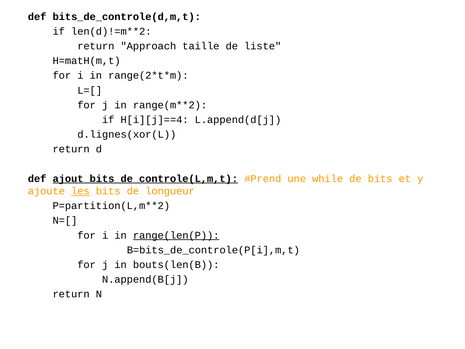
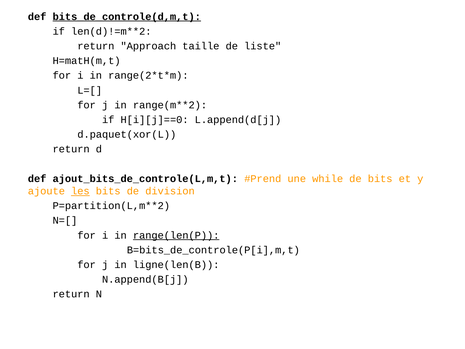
bits_de_controle(d,m,t underline: none -> present
H[i][j]==4: H[i][j]==4 -> H[i][j]==0
d.lignes(xor(L: d.lignes(xor(L -> d.paquet(xor(L
ajout_bits_de_controle(L,m,t underline: present -> none
longueur: longueur -> division
bouts(len(B: bouts(len(B -> ligne(len(B
